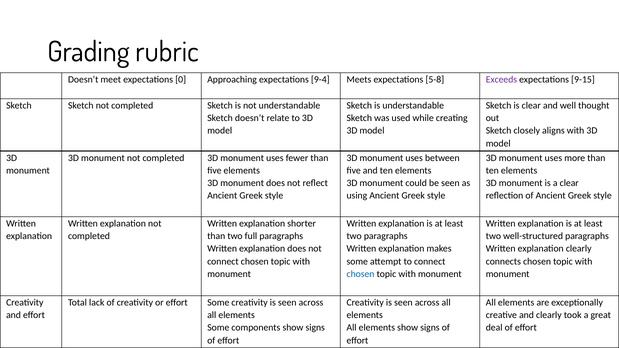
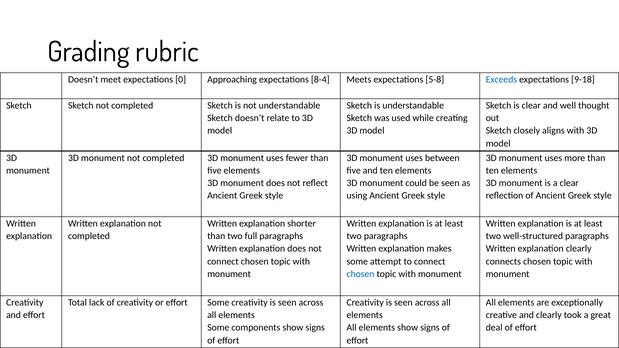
9-4: 9-4 -> 8-4
Exceeds colour: purple -> blue
9-15: 9-15 -> 9-18
